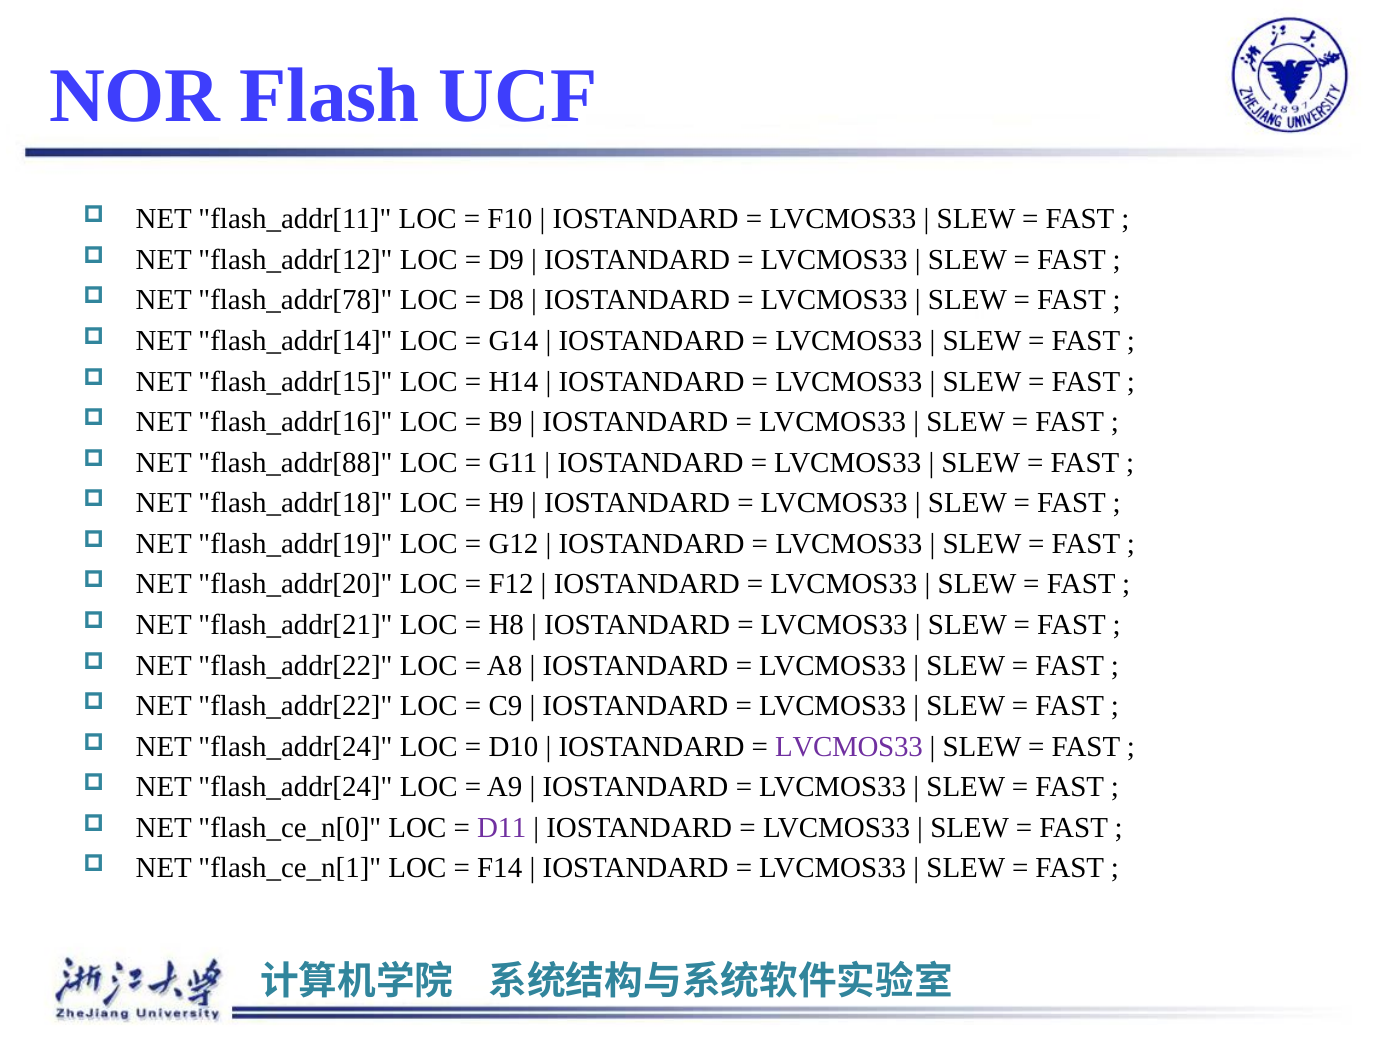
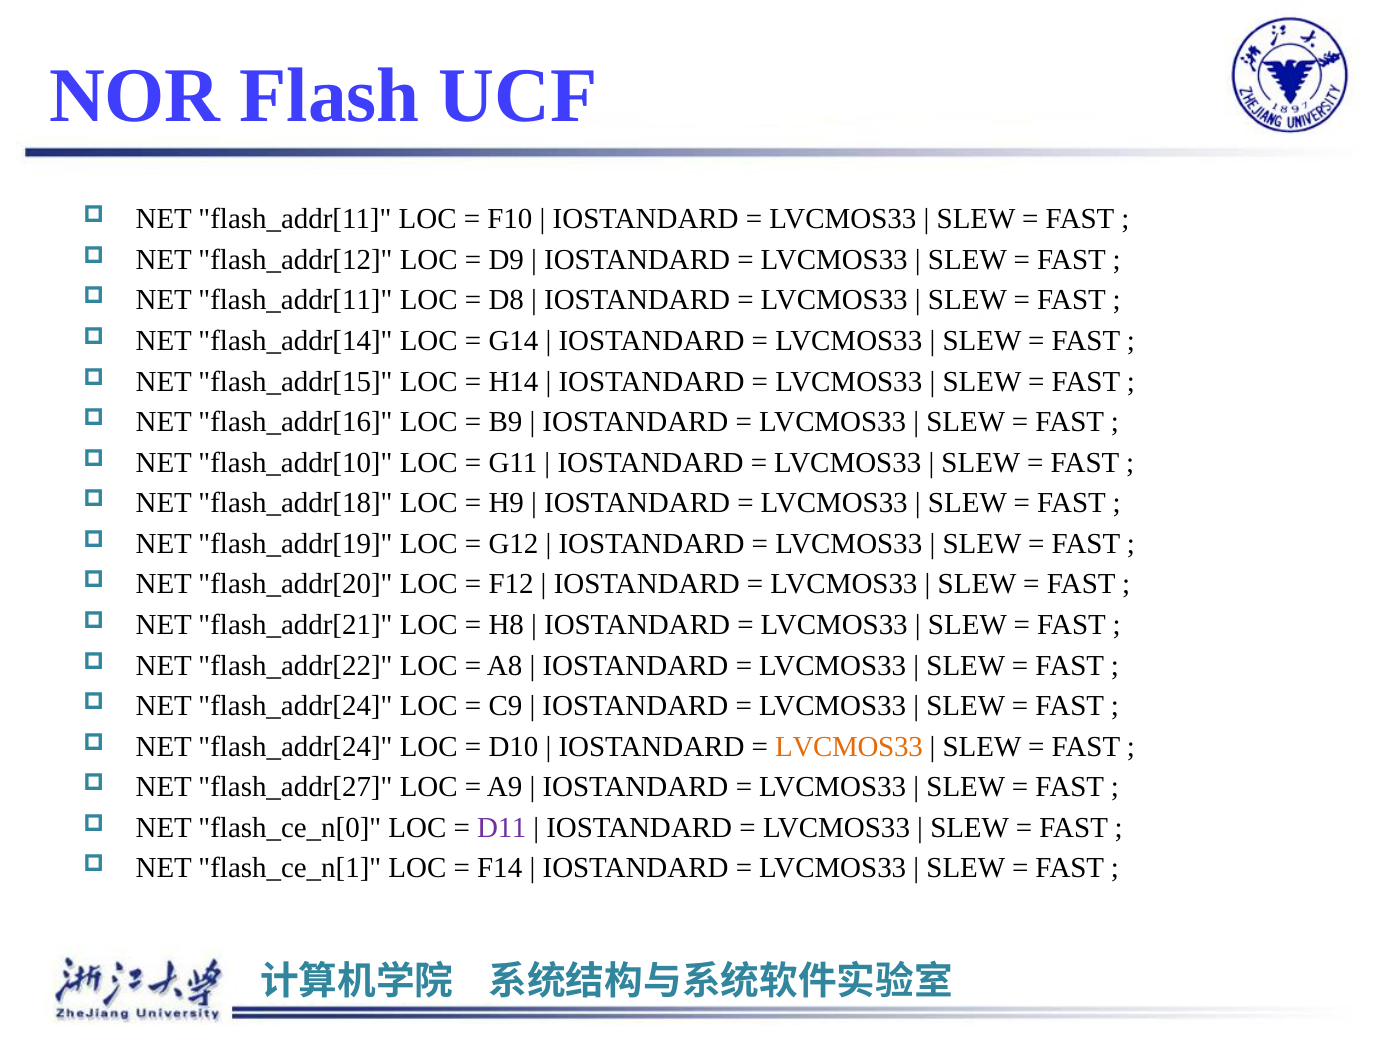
flash_addr[78 at (295, 301): flash_addr[78 -> flash_addr[11
flash_addr[88: flash_addr[88 -> flash_addr[10
flash_addr[22 at (295, 706): flash_addr[22 -> flash_addr[24
LVCMOS33 at (849, 747) colour: purple -> orange
flash_addr[24 at (295, 787): flash_addr[24 -> flash_addr[27
